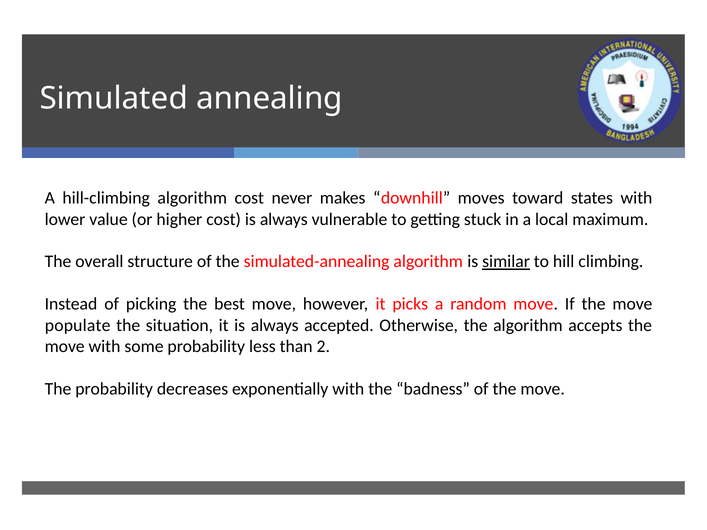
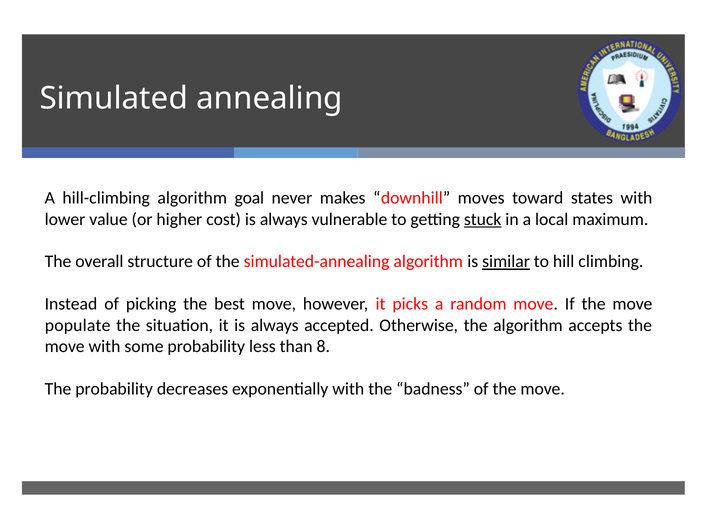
algorithm cost: cost -> goal
stuck underline: none -> present
2: 2 -> 8
